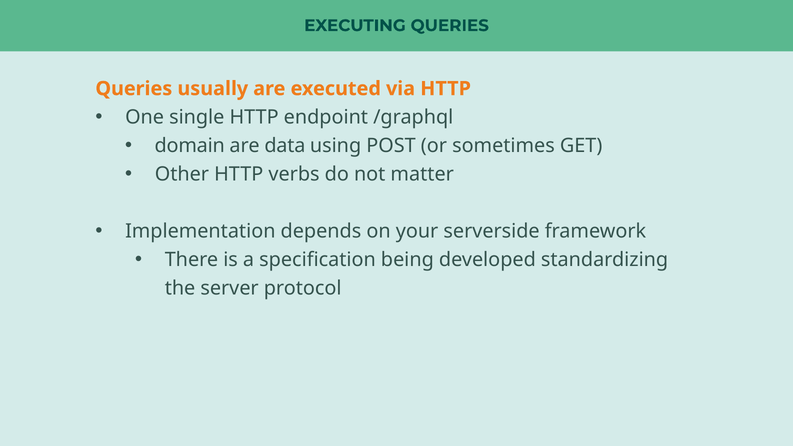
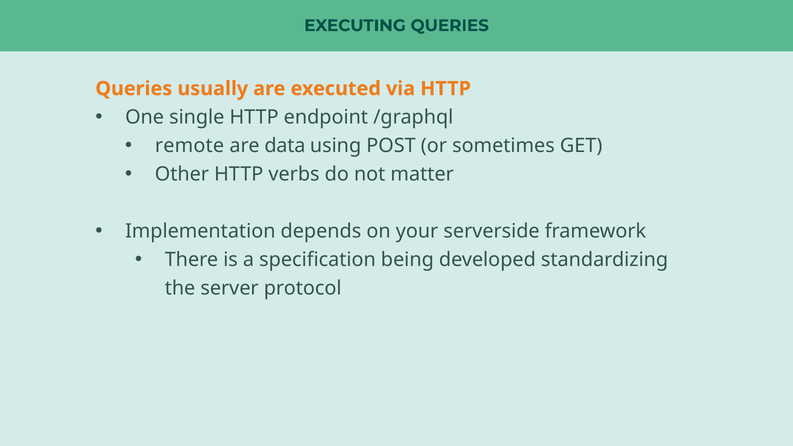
domain: domain -> remote
